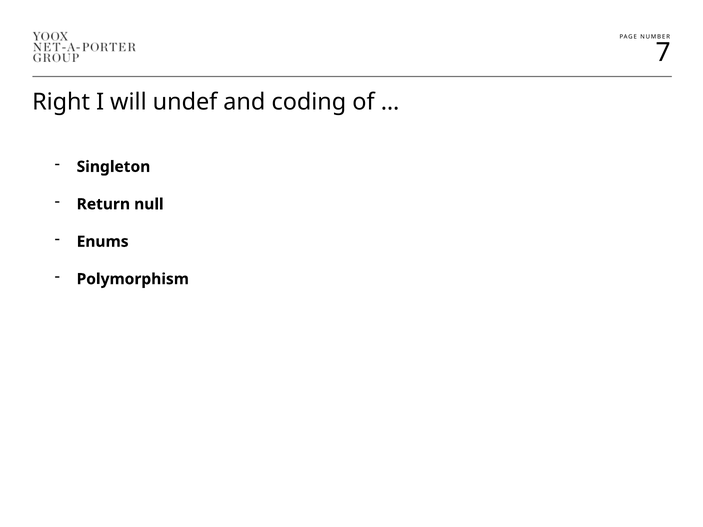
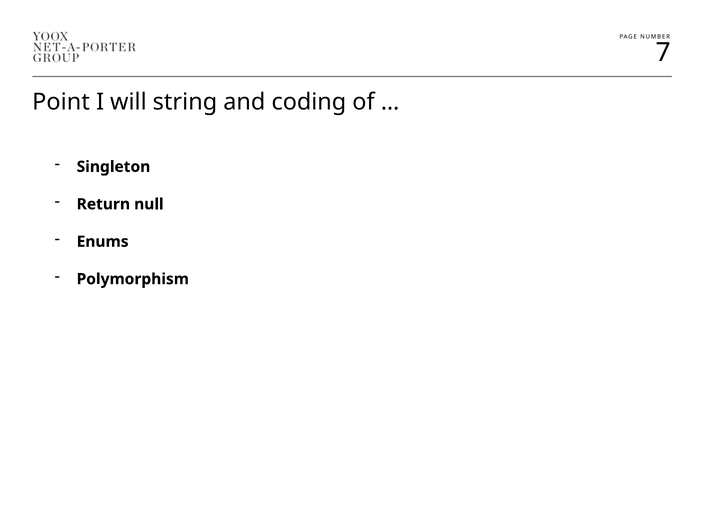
Right: Right -> Point
undef: undef -> string
